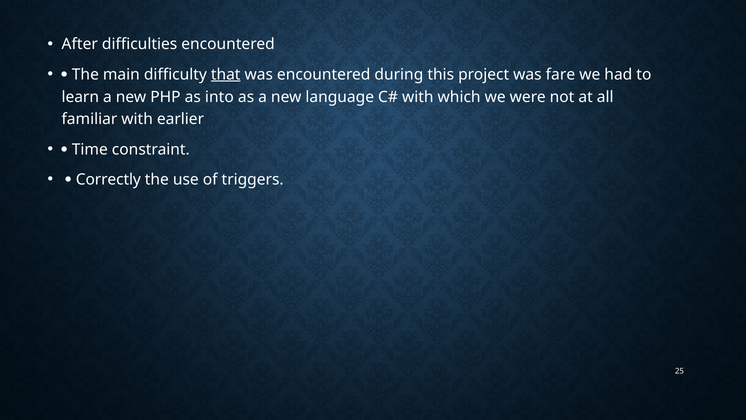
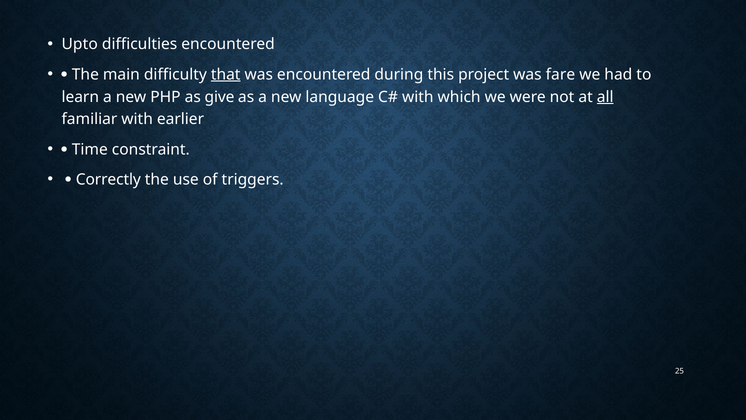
After: After -> Upto
into: into -> give
all underline: none -> present
